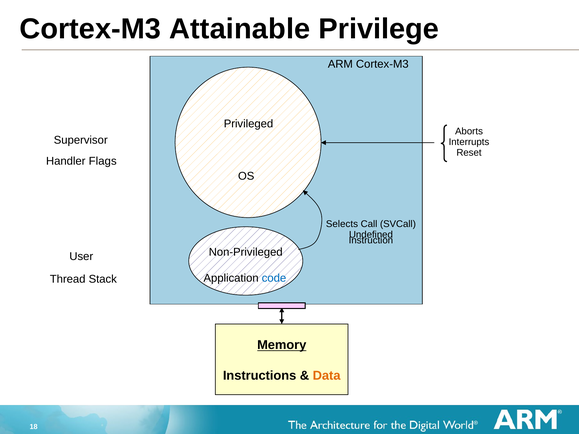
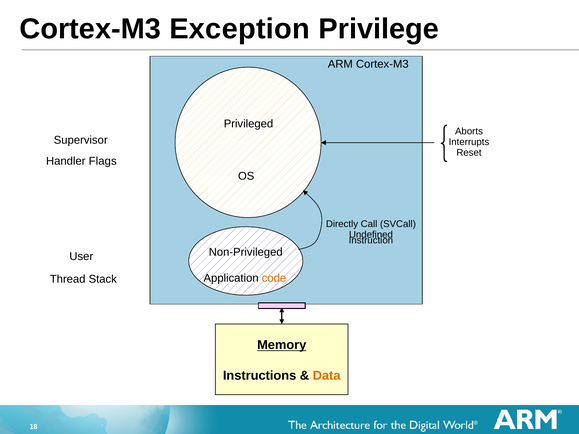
Attainable: Attainable -> Exception
Selects: Selects -> Directly
code colour: blue -> orange
